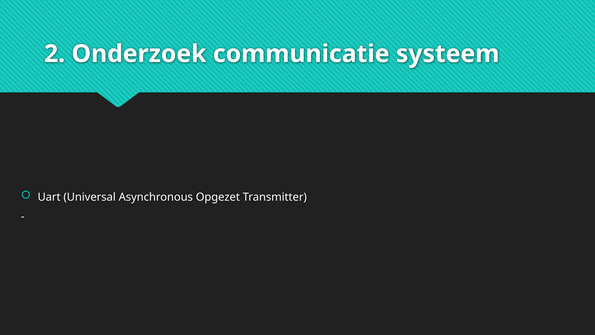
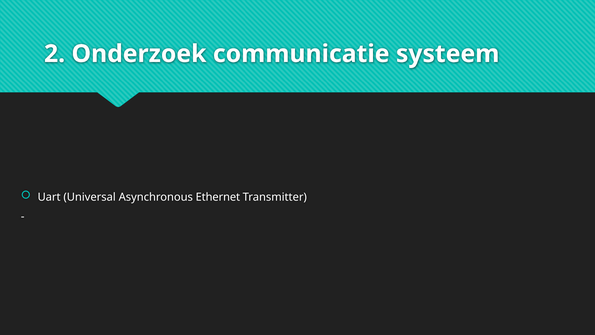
Opgezet: Opgezet -> Ethernet
